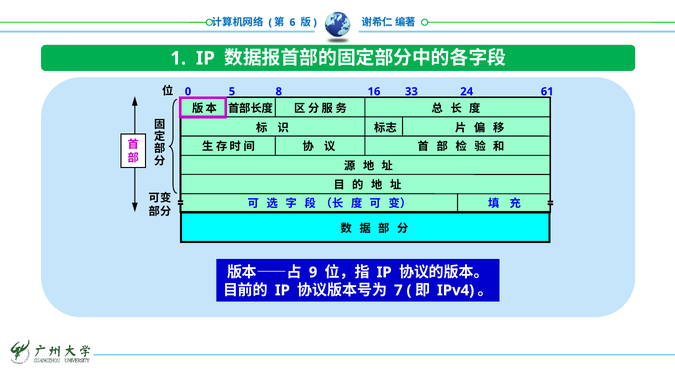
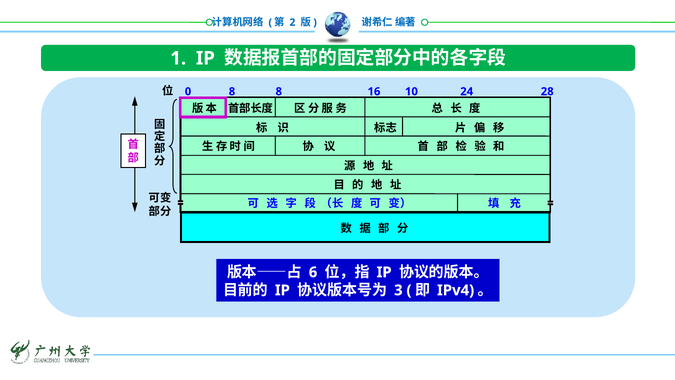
6: 6 -> 2
5 at (232, 91): 5 -> 8
33: 33 -> 10
61: 61 -> 28
9: 9 -> 6
7: 7 -> 3
